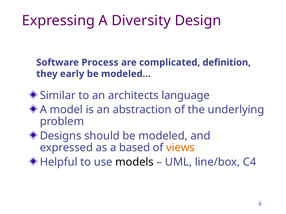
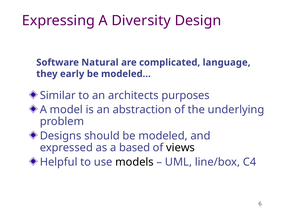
Process: Process -> Natural
definition: definition -> language
language: language -> purposes
views colour: orange -> black
